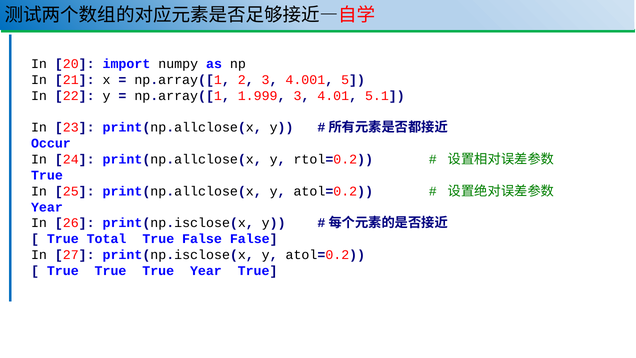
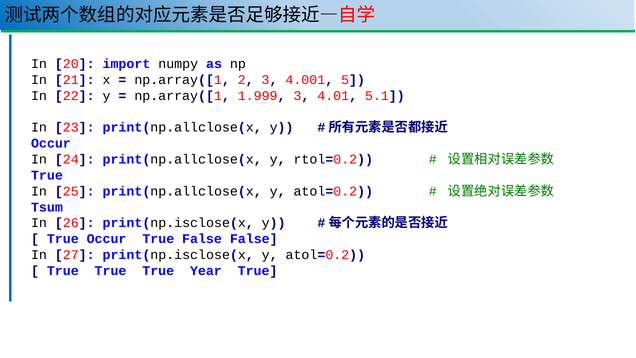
Year at (47, 207): Year -> Tsum
True Total: Total -> Occur
